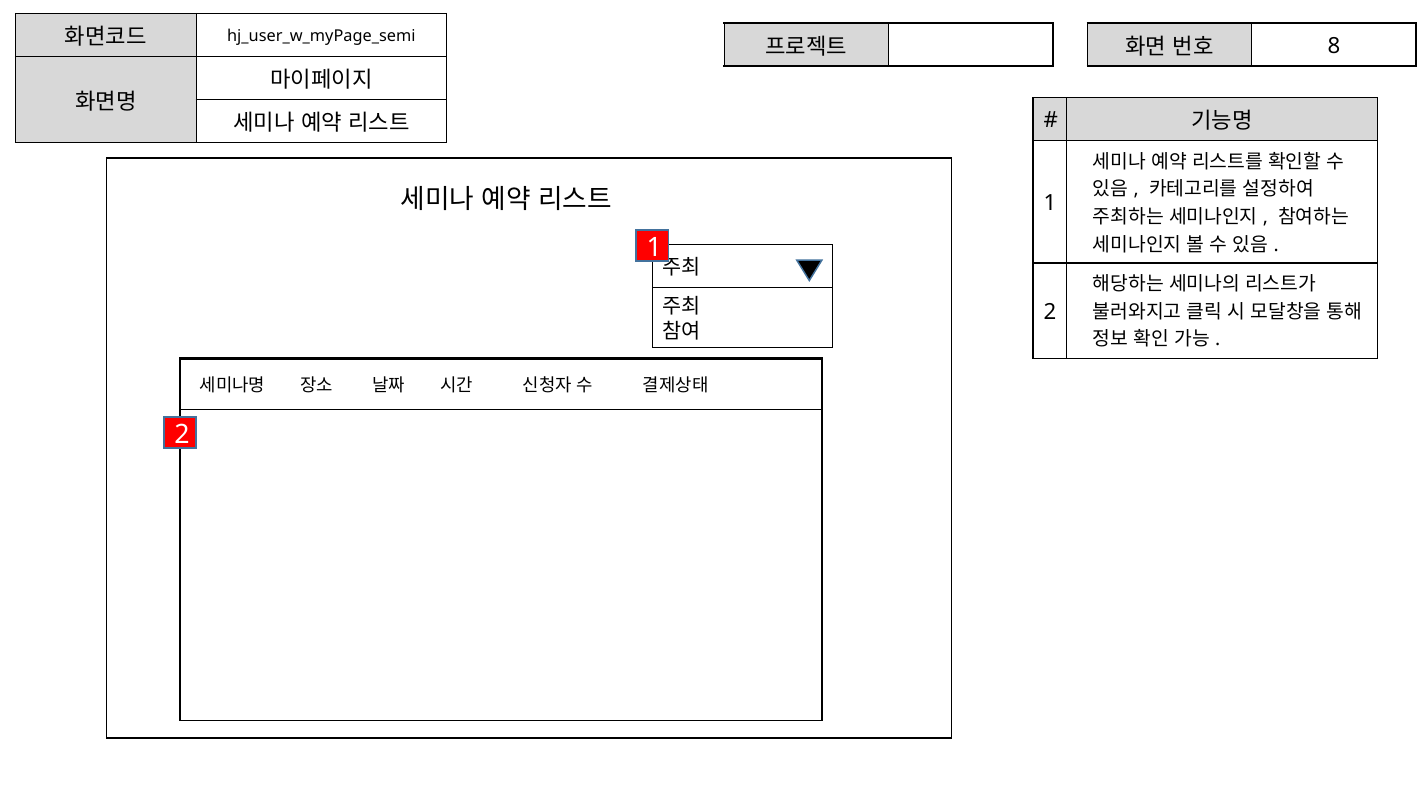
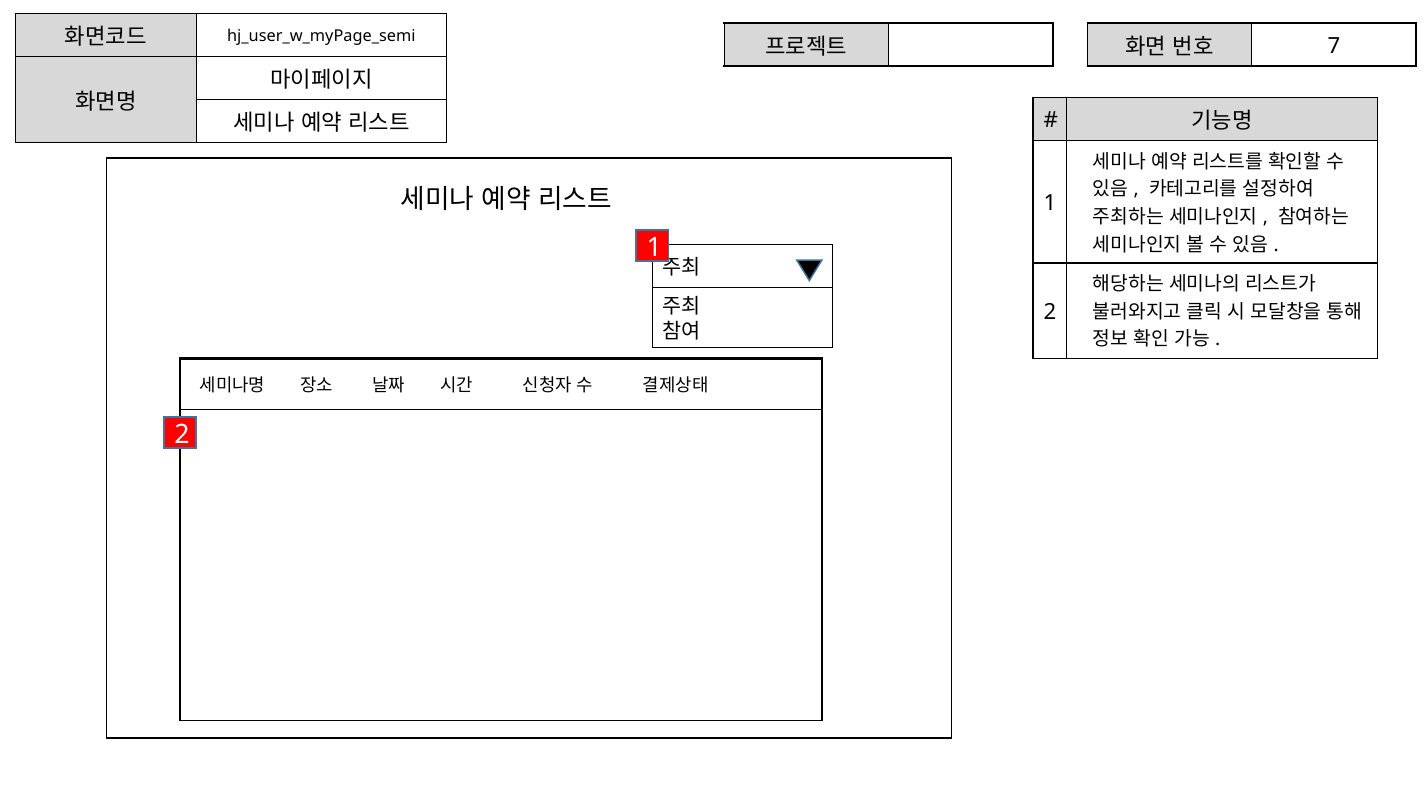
8: 8 -> 7
